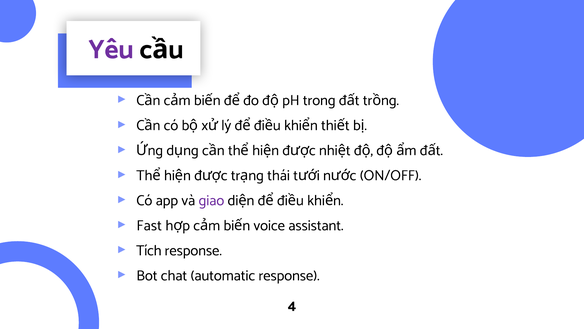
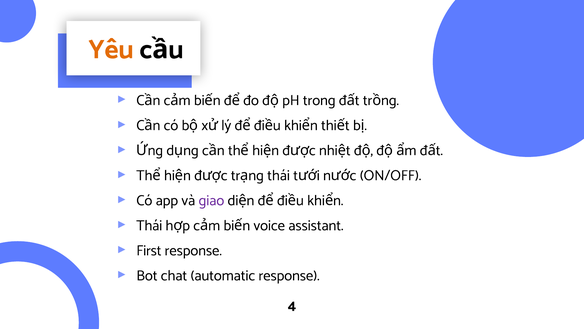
Yêu colour: purple -> orange
Fast at (149, 225): Fast -> Thái
Tích: Tích -> First
